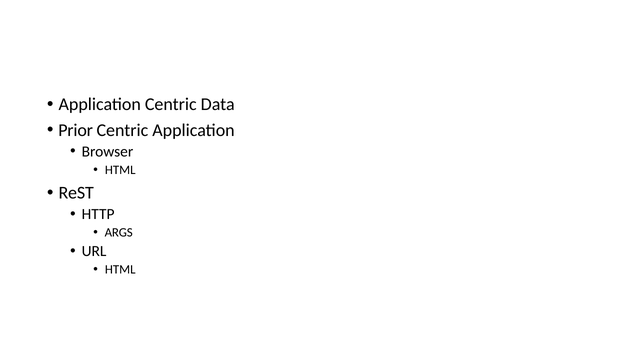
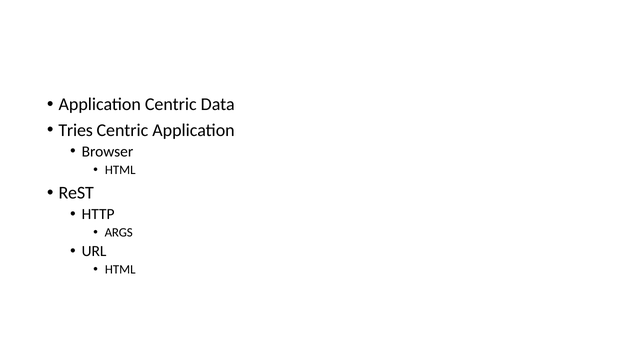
Prior: Prior -> Tries
